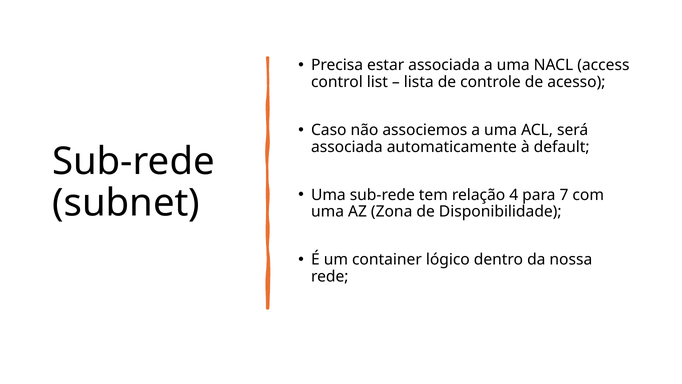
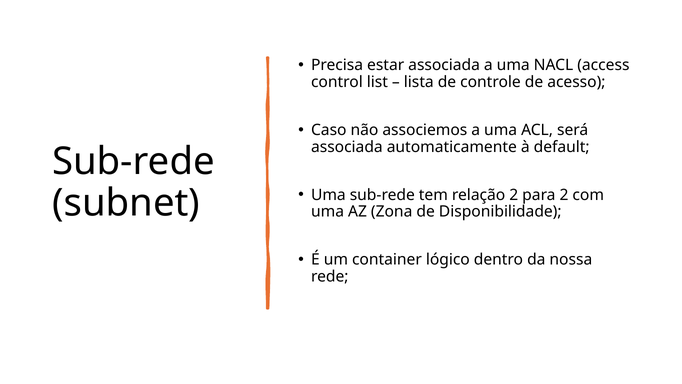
relação 4: 4 -> 2
para 7: 7 -> 2
